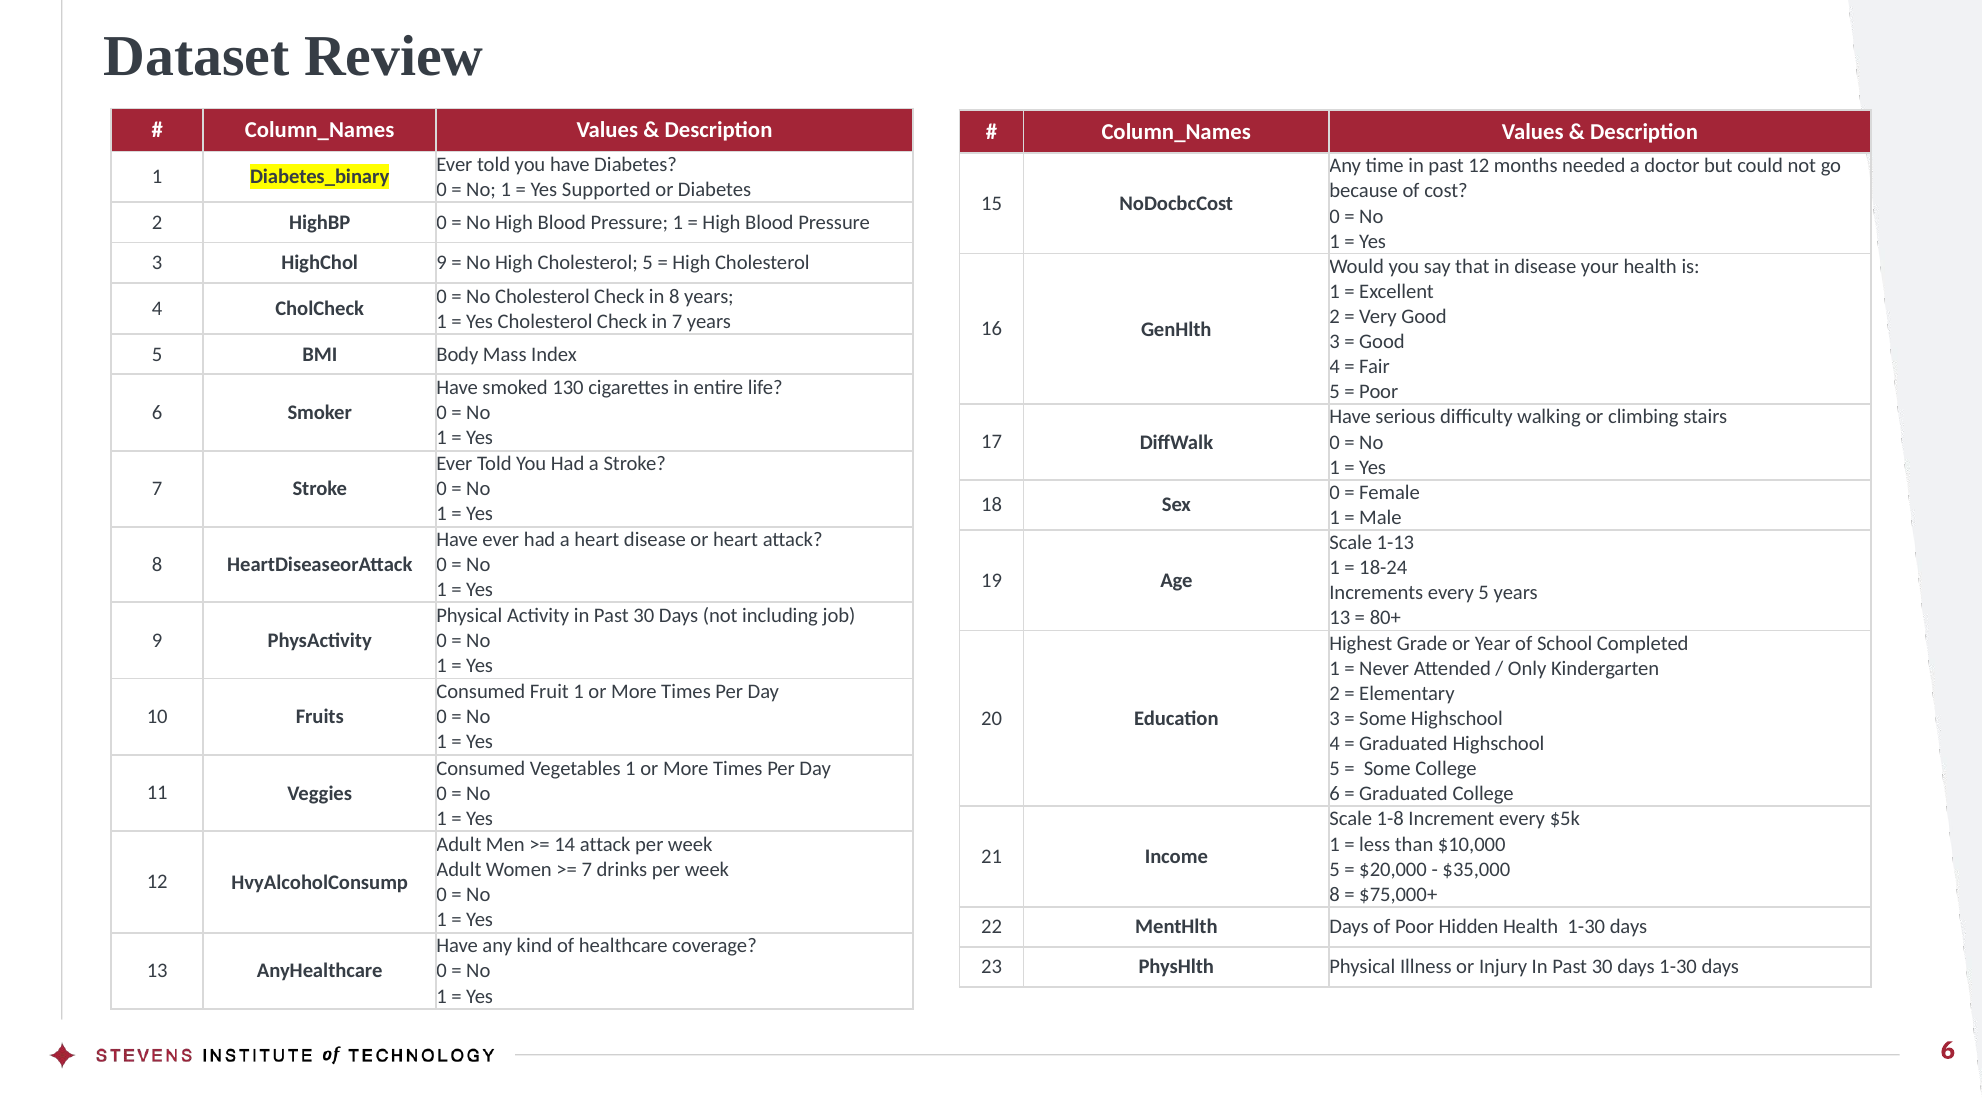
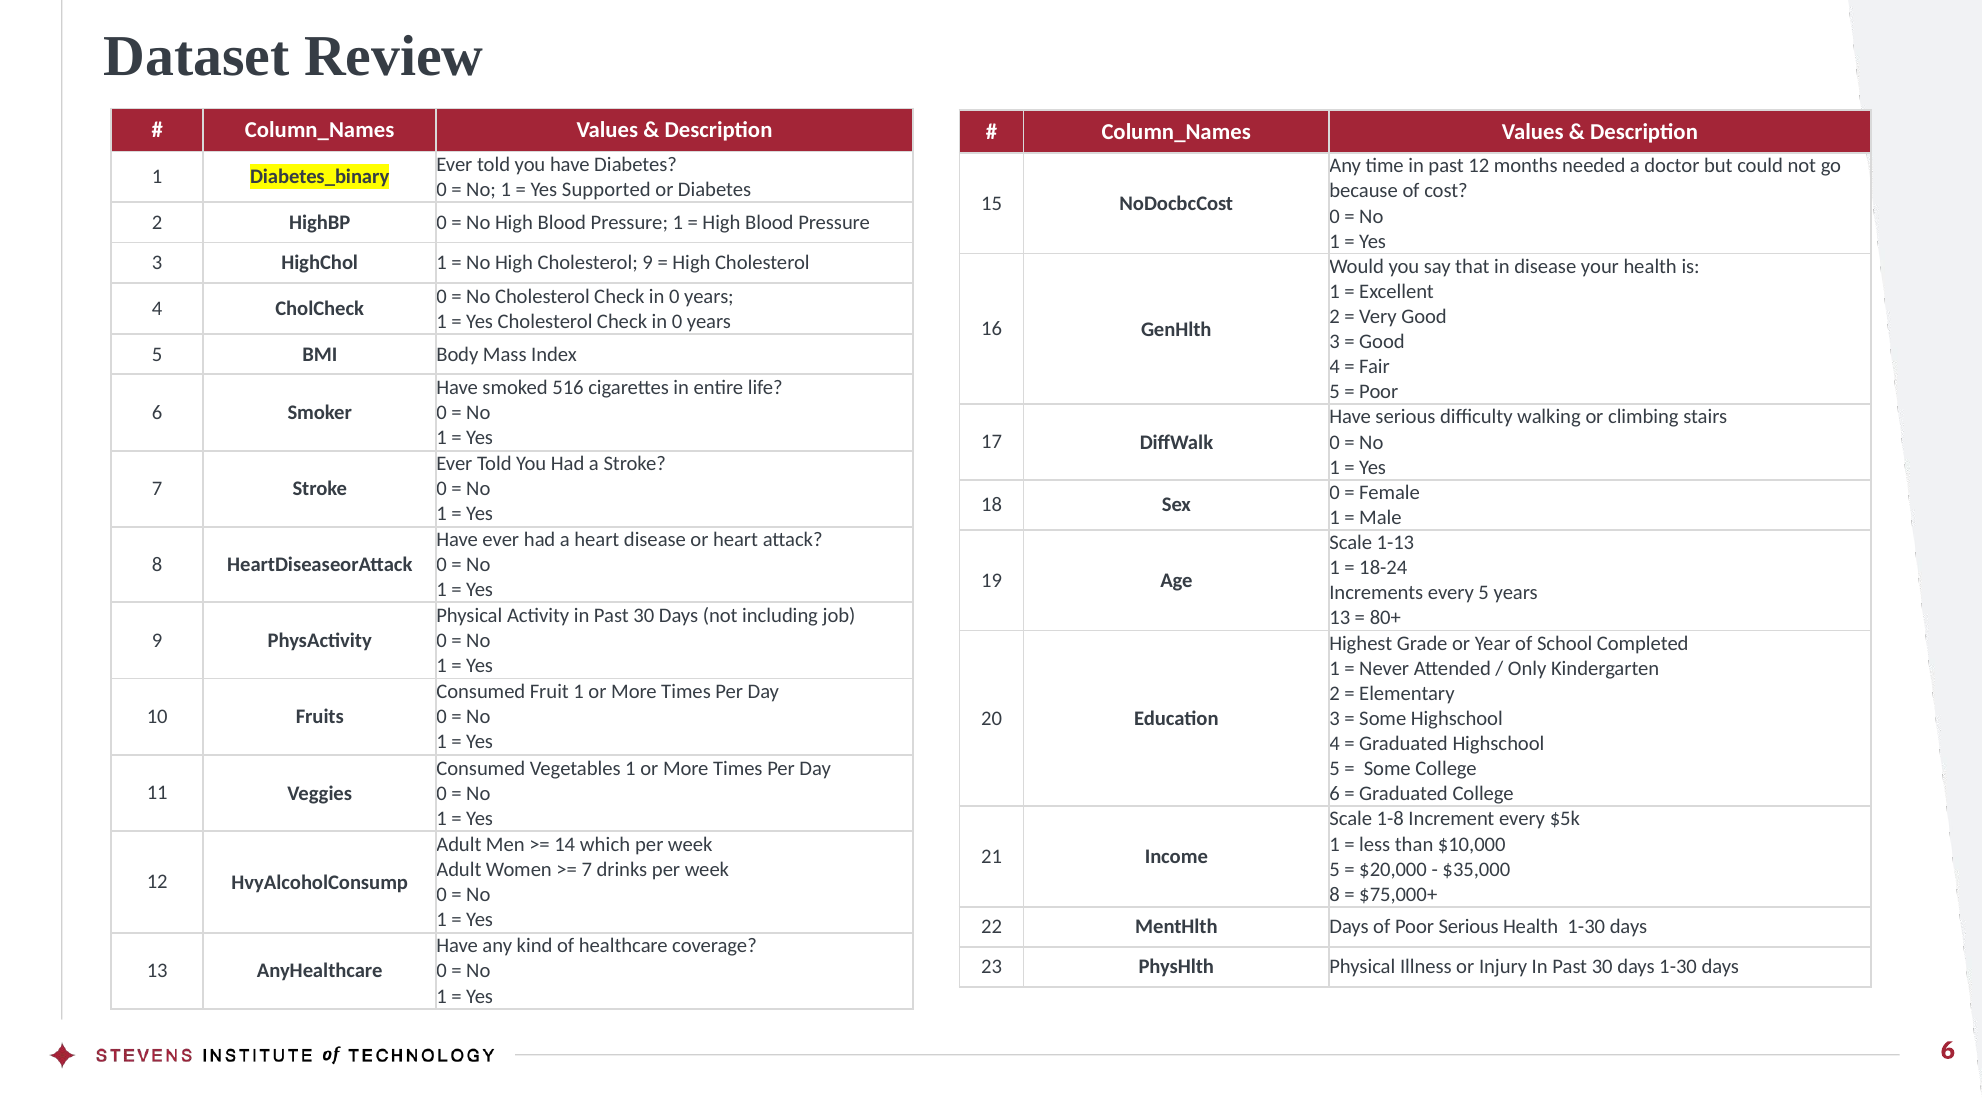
HighChol 9: 9 -> 1
Cholesterol 5: 5 -> 9
8 at (674, 296): 8 -> 0
7 at (677, 321): 7 -> 0
130: 130 -> 516
14 attack: attack -> which
Poor Hidden: Hidden -> Serious
